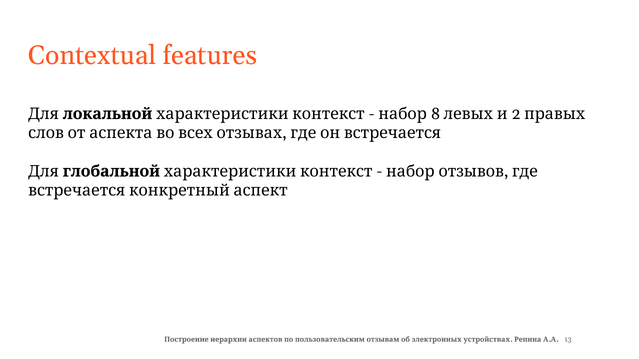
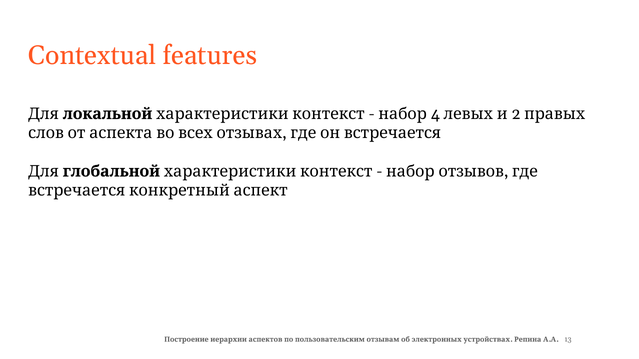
8: 8 -> 4
